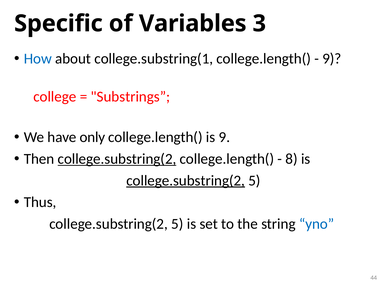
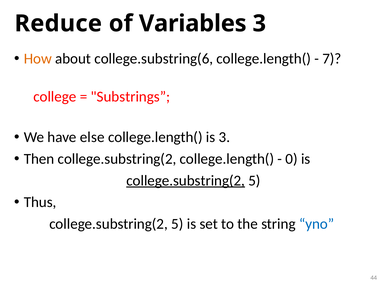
Specific: Specific -> Reduce
How colour: blue -> orange
college.substring(1: college.substring(1 -> college.substring(6
9 at (332, 59): 9 -> 7
only: only -> else
is 9: 9 -> 3
college.substring(2 at (117, 159) underline: present -> none
8: 8 -> 0
